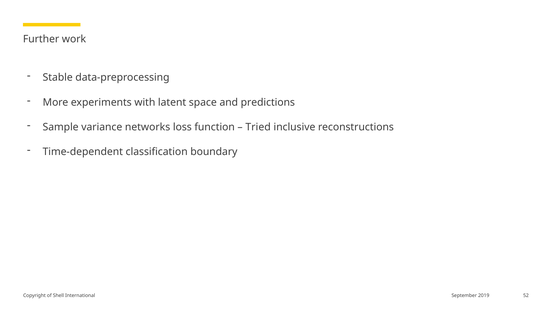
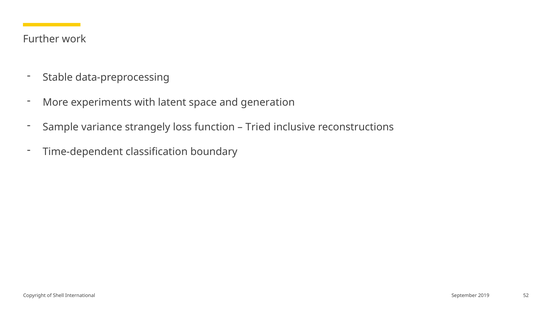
predictions: predictions -> generation
networks: networks -> strangely
